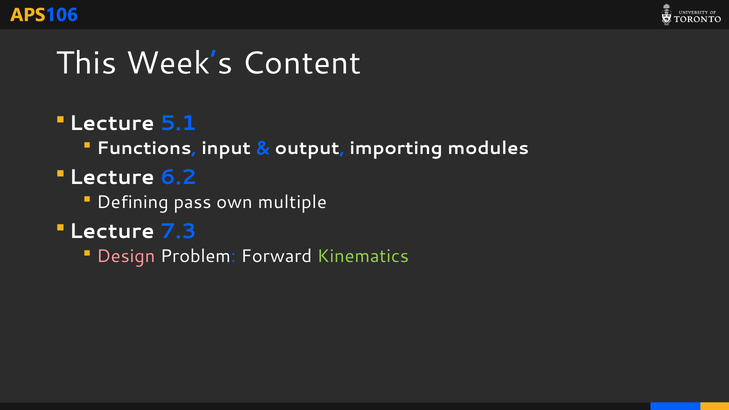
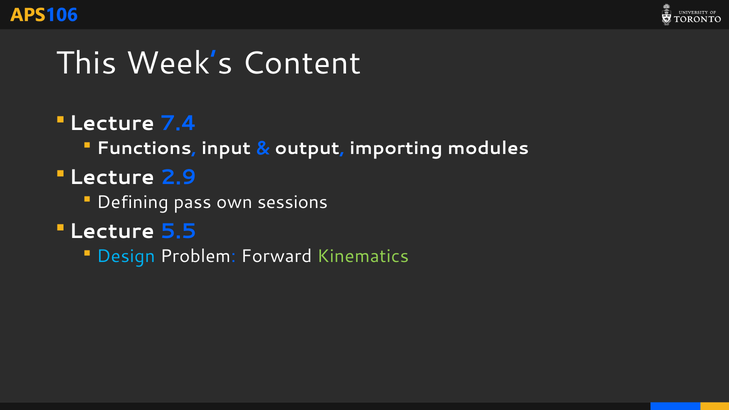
5.1: 5.1 -> 7.4
6.2: 6.2 -> 2.9
multiple: multiple -> sessions
7.3: 7.3 -> 5.5
Design colour: pink -> light blue
